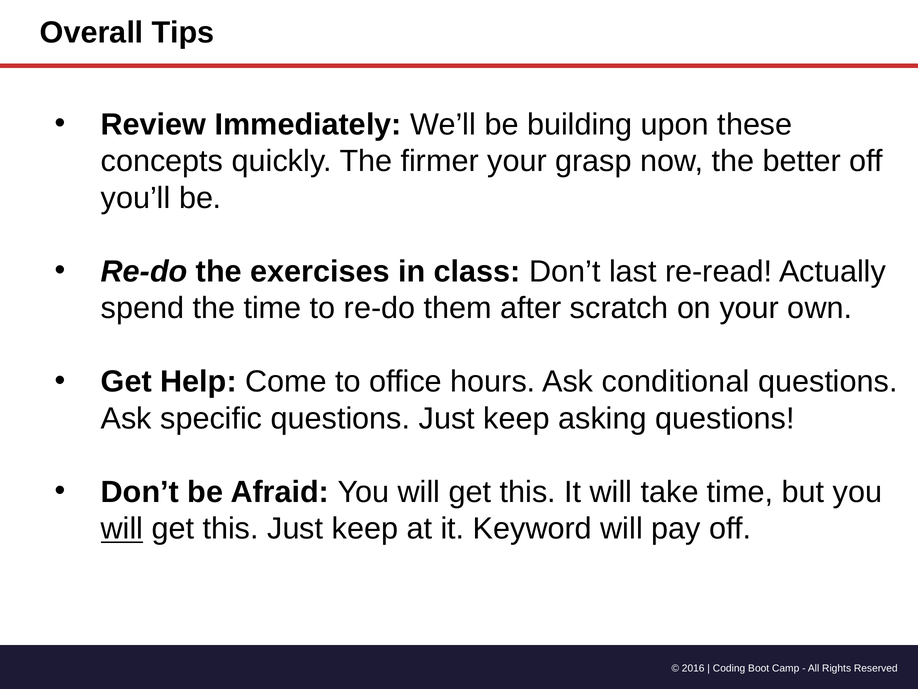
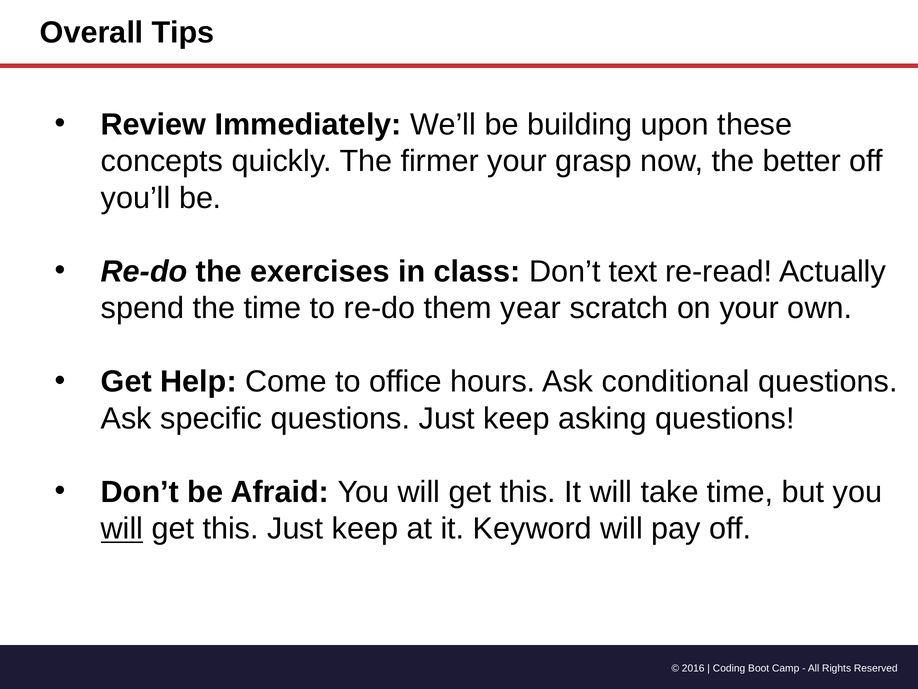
last: last -> text
after: after -> year
